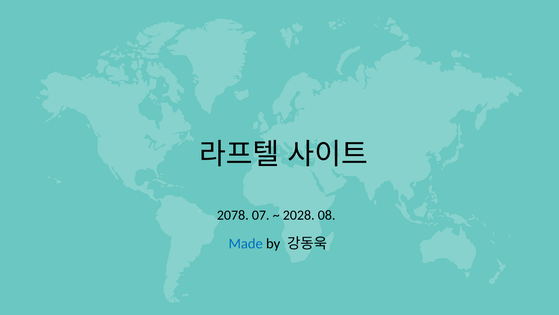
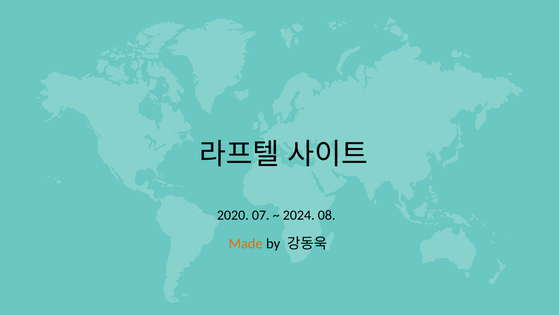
2078: 2078 -> 2020
2028: 2028 -> 2024
Made colour: blue -> orange
